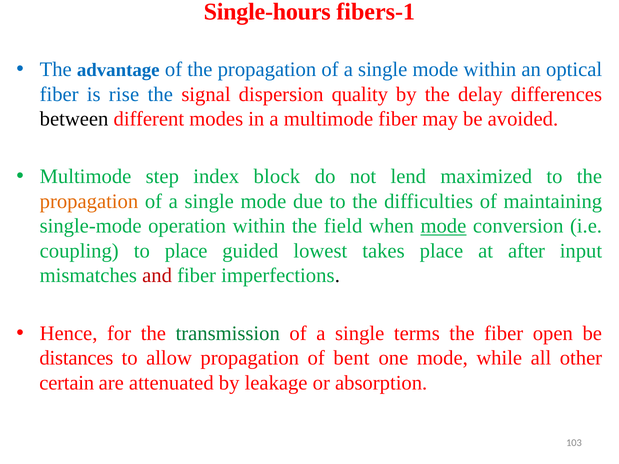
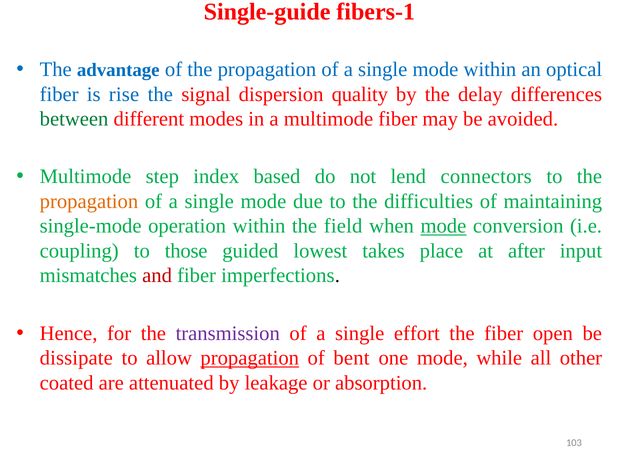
Single-hours: Single-hours -> Single-guide
between colour: black -> green
block: block -> based
maximized: maximized -> connectors
to place: place -> those
transmission colour: green -> purple
terms: terms -> effort
distances: distances -> dissipate
propagation at (250, 358) underline: none -> present
certain: certain -> coated
